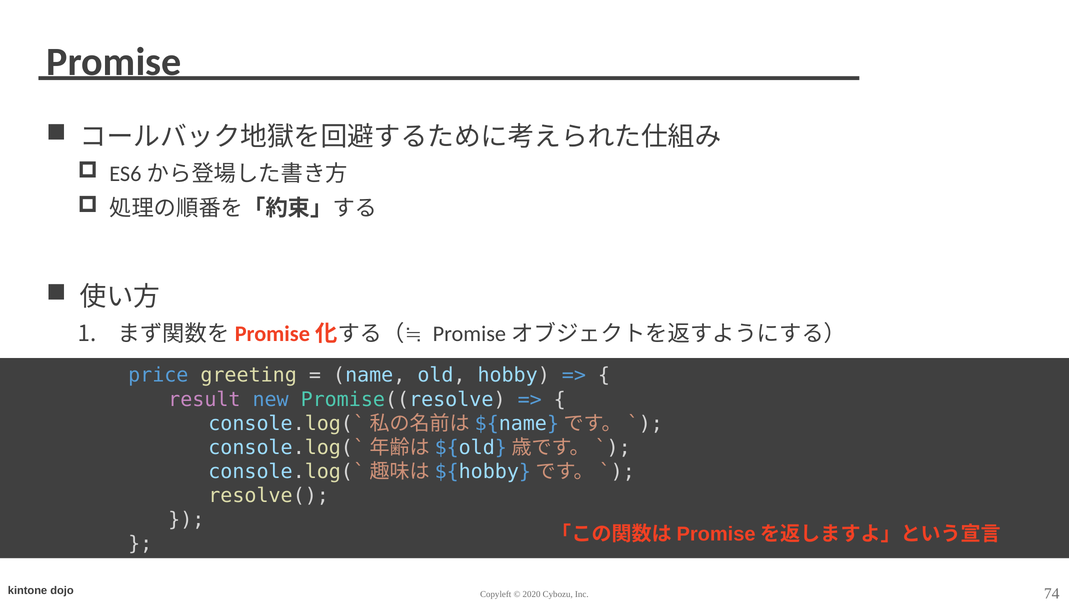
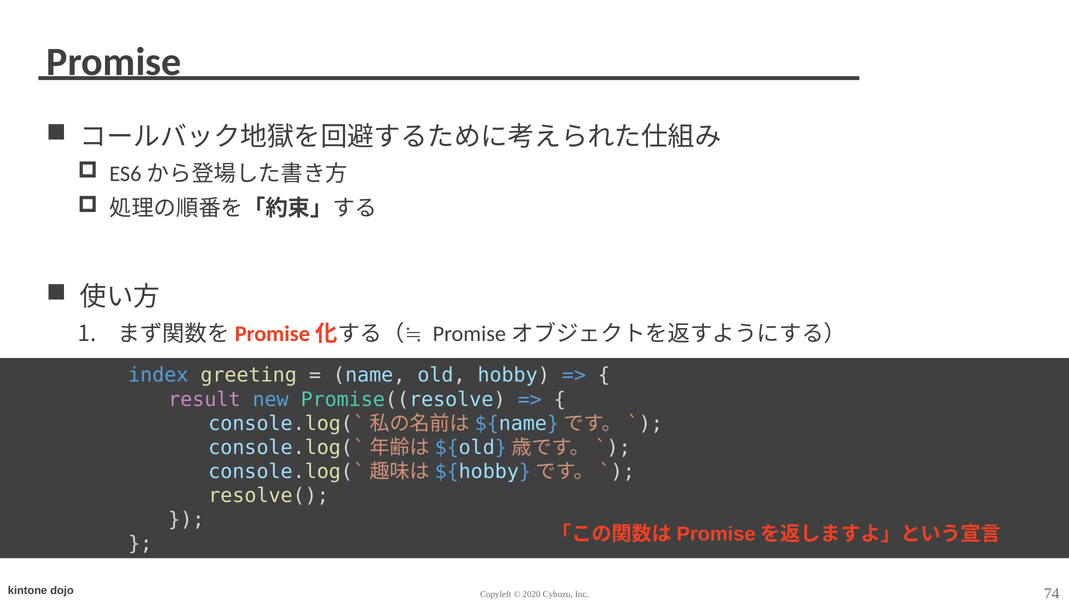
price: price -> index
